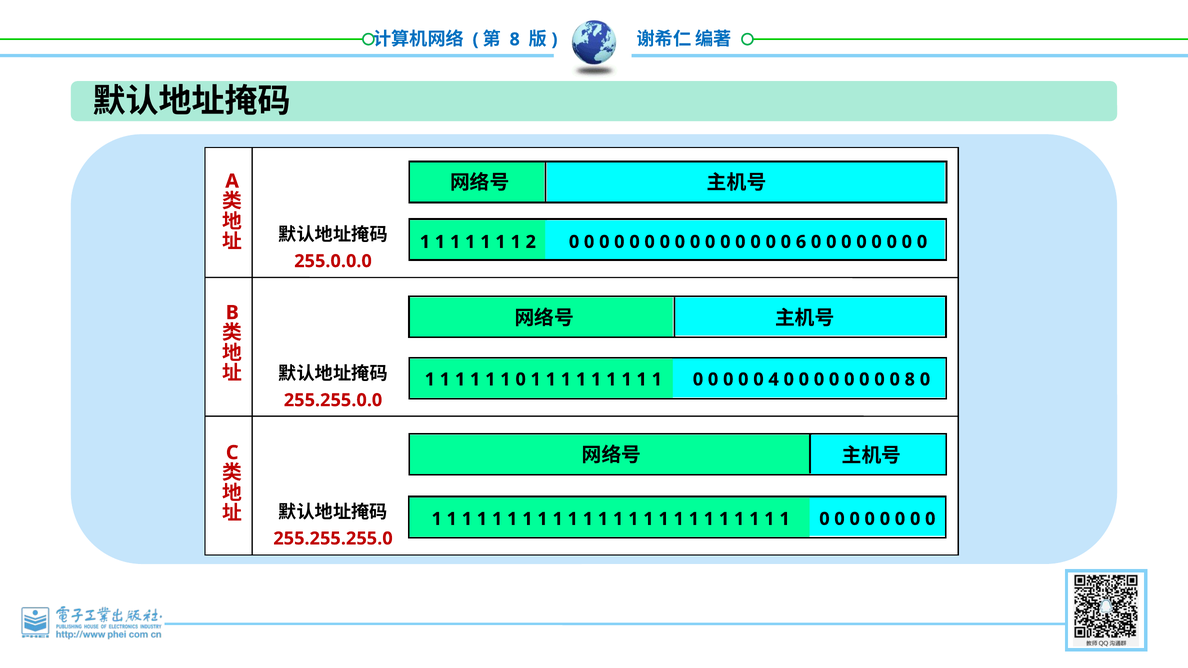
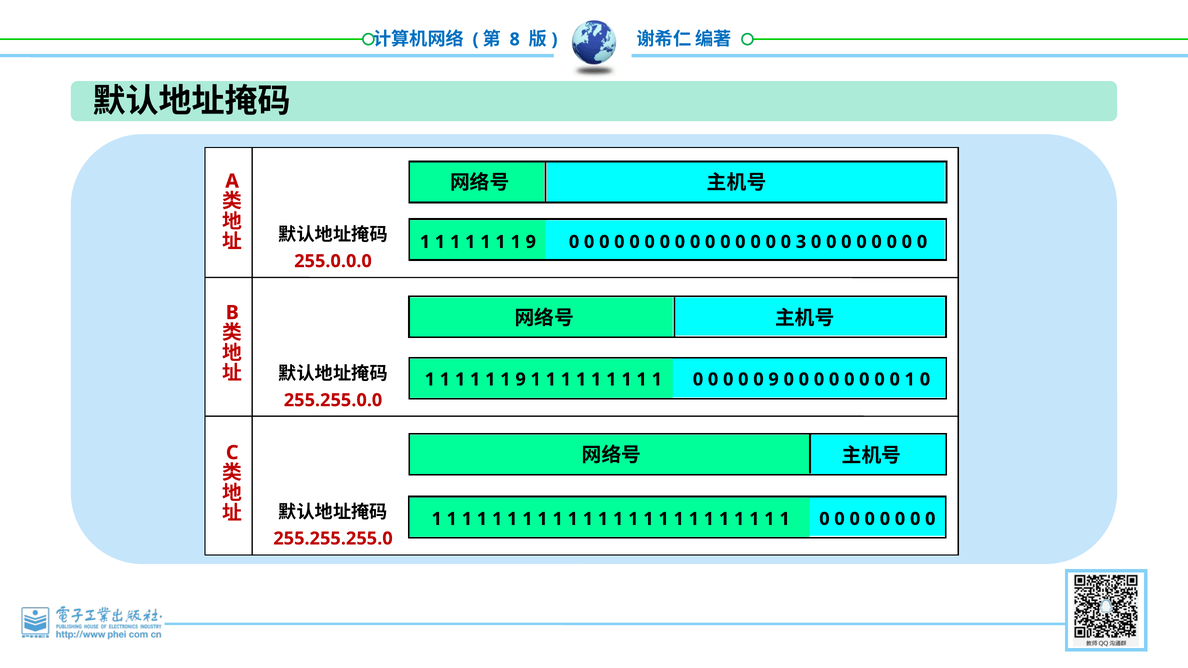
2 at (531, 242): 2 -> 9
6: 6 -> 3
0 at (521, 380): 0 -> 9
0 4: 4 -> 9
0 0 8: 8 -> 1
